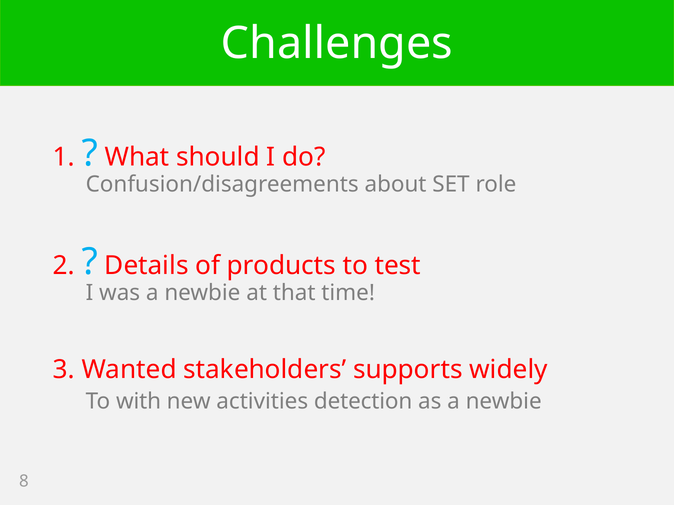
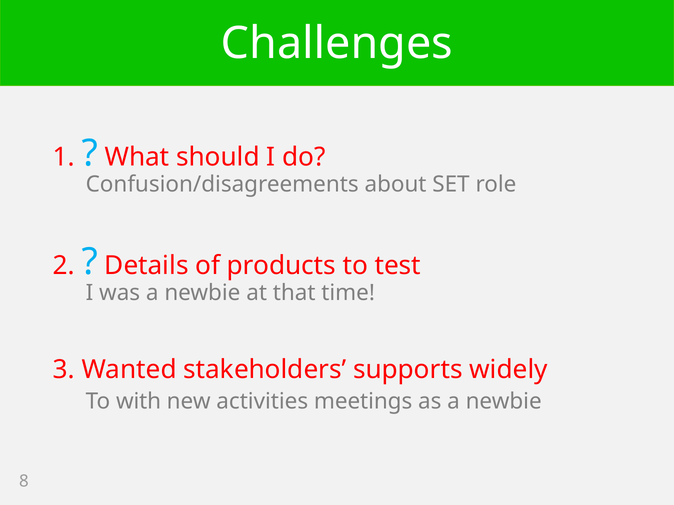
detection: detection -> meetings
